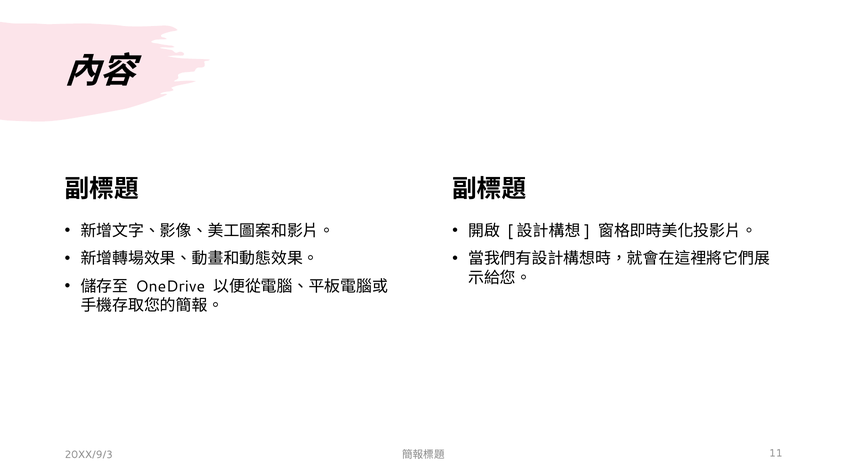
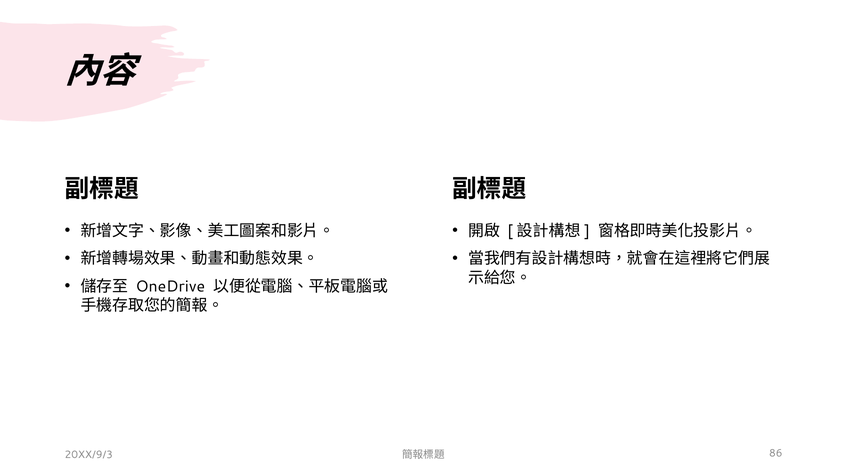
11: 11 -> 86
